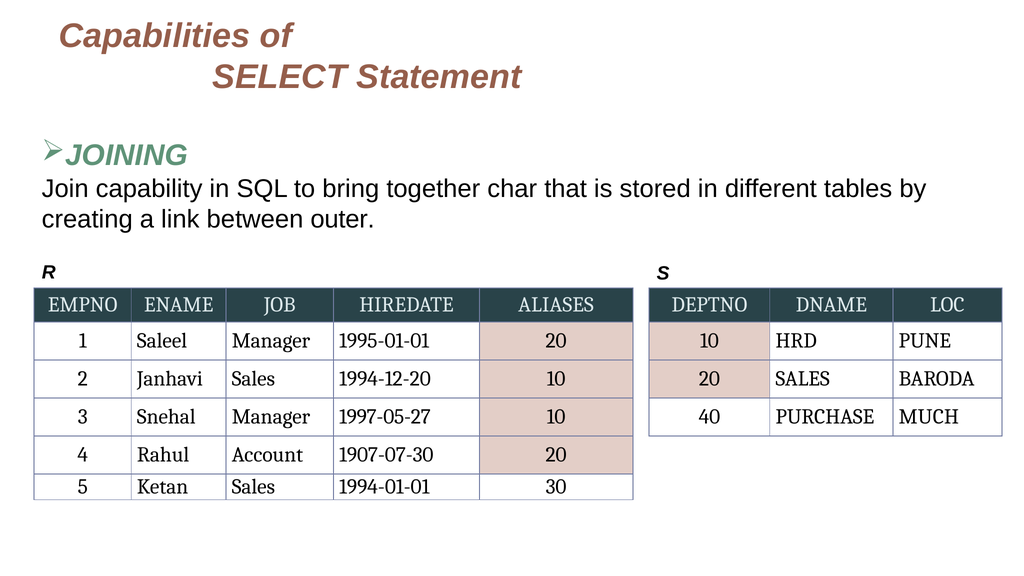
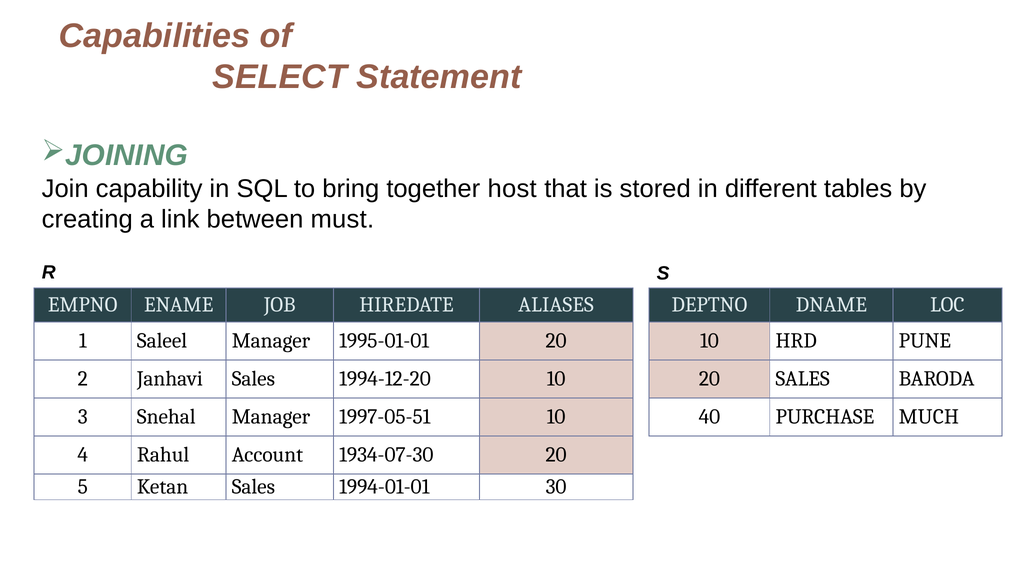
char: char -> host
outer: outer -> must
1997-05-27: 1997-05-27 -> 1997-05-51
1907-07-30: 1907-07-30 -> 1934-07-30
